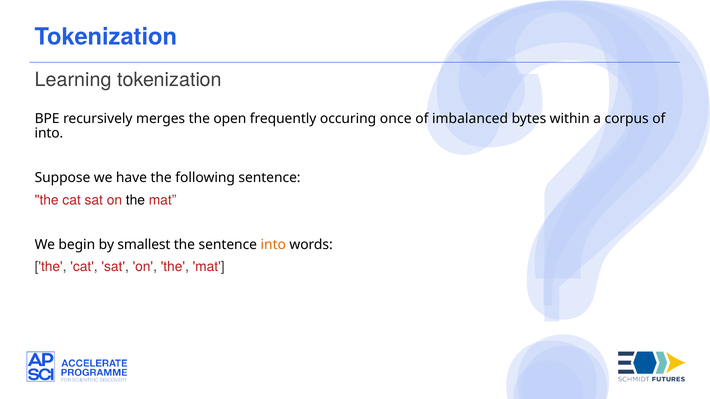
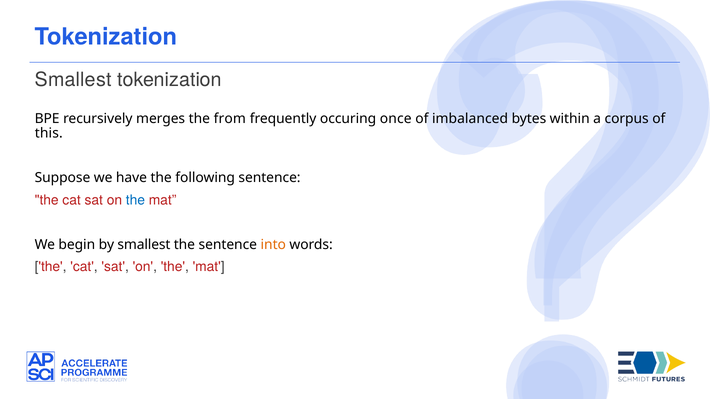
Learning at (73, 80): Learning -> Smallest
open: open -> from
into at (49, 134): into -> this
the at (135, 200) colour: black -> blue
